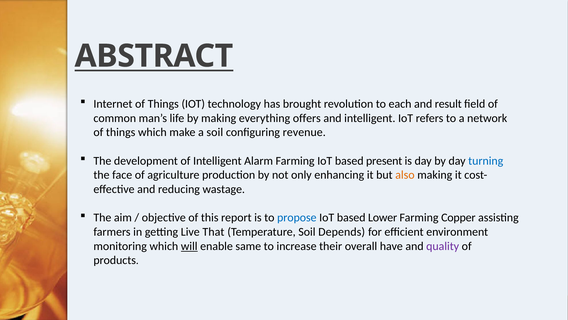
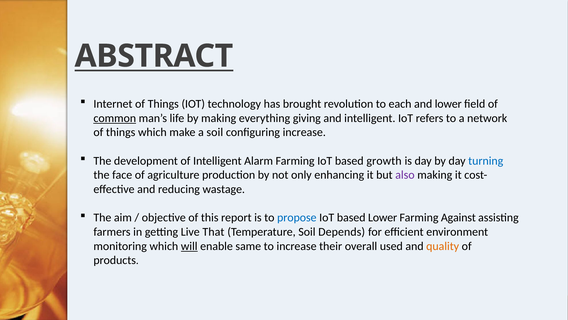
and result: result -> lower
common underline: none -> present
offers: offers -> giving
configuring revenue: revenue -> increase
present: present -> growth
also colour: orange -> purple
Copper: Copper -> Against
have: have -> used
quality colour: purple -> orange
